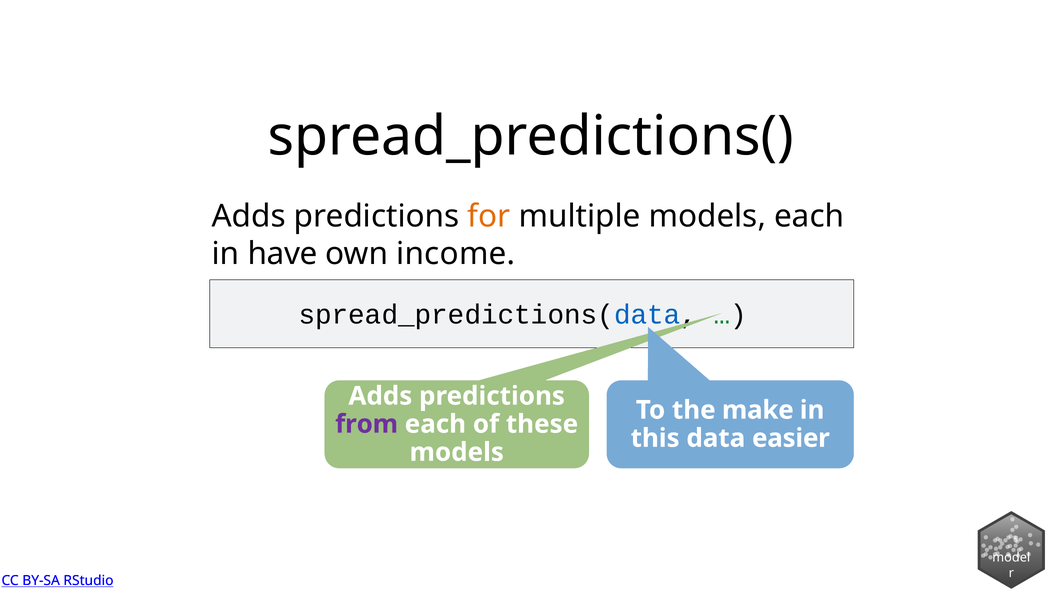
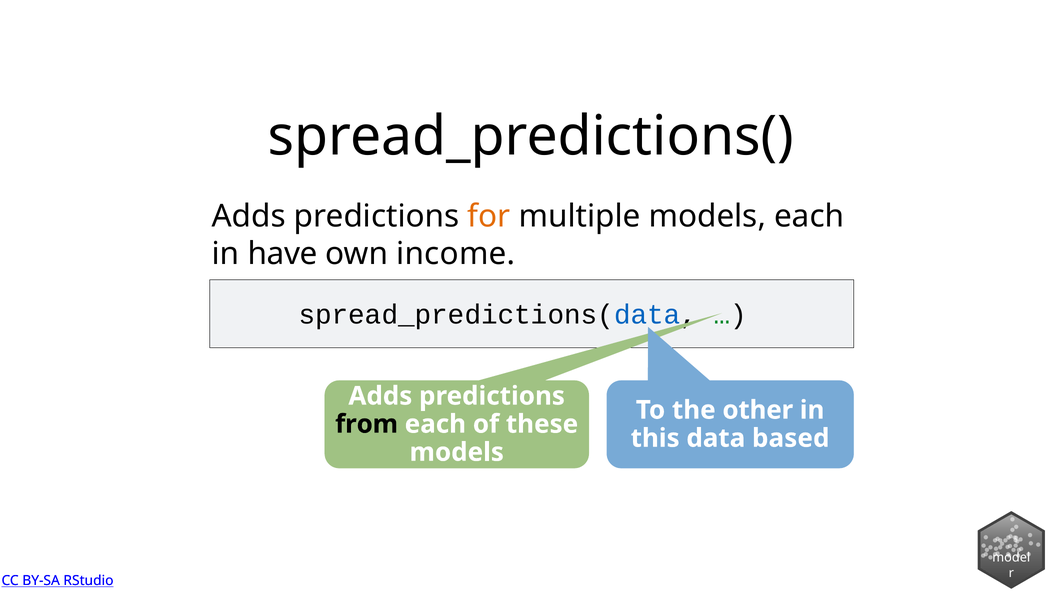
make: make -> other
from colour: purple -> black
easier: easier -> based
